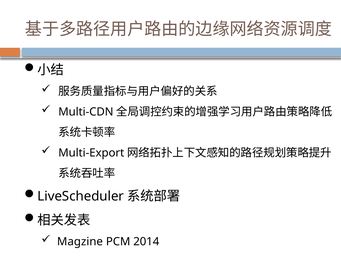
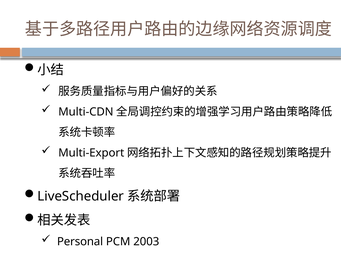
Magzine: Magzine -> Personal
2014: 2014 -> 2003
